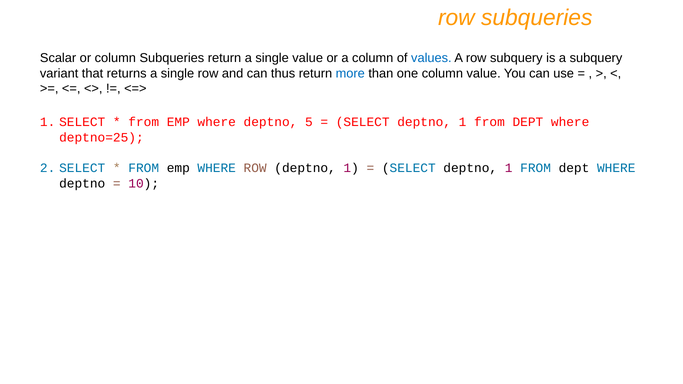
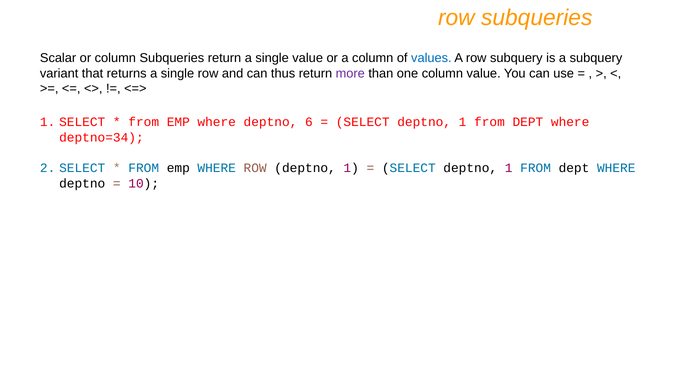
more colour: blue -> purple
5: 5 -> 6
deptno=25: deptno=25 -> deptno=34
